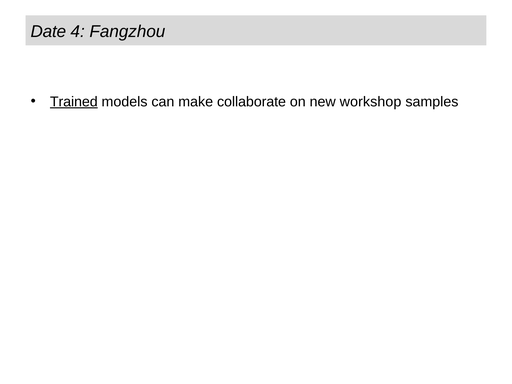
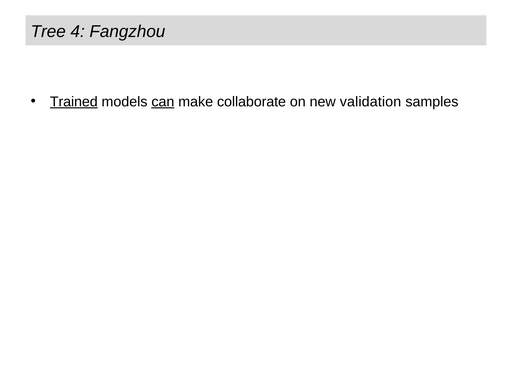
Date: Date -> Tree
can underline: none -> present
workshop: workshop -> validation
